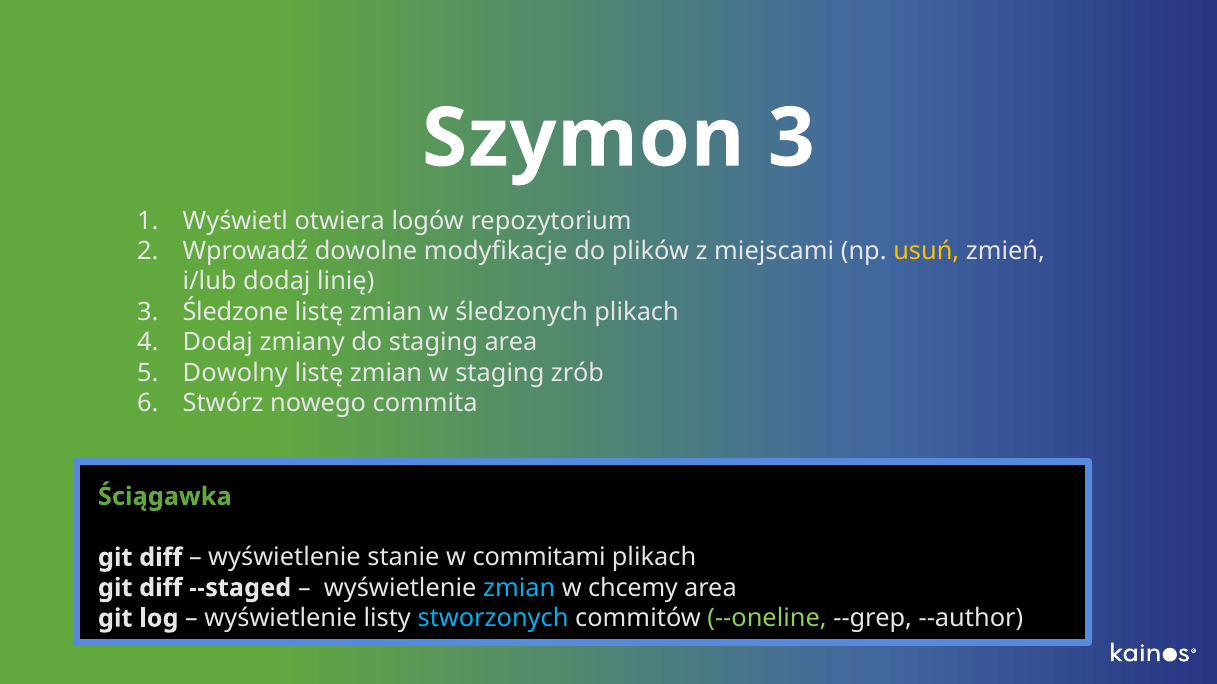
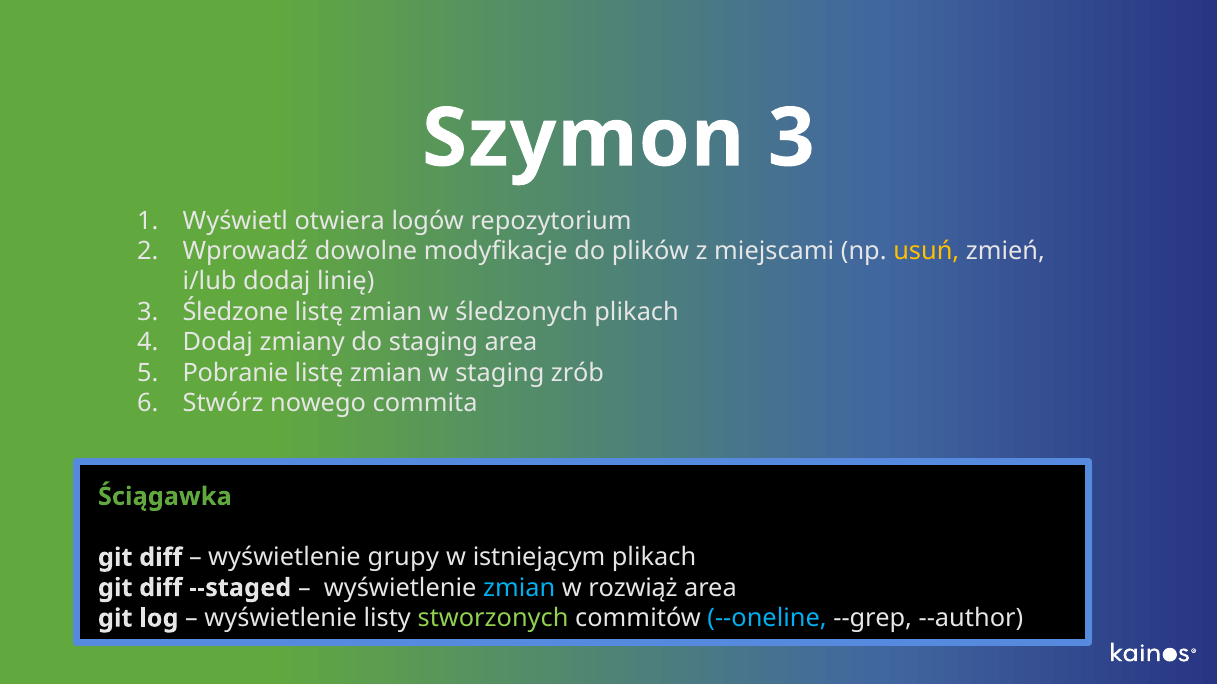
Dowolny: Dowolny -> Pobranie
stanie: stanie -> grupy
commitami: commitami -> istniejącym
chcemy: chcemy -> rozwiąż
stworzonych colour: light blue -> light green
--oneline colour: light green -> light blue
